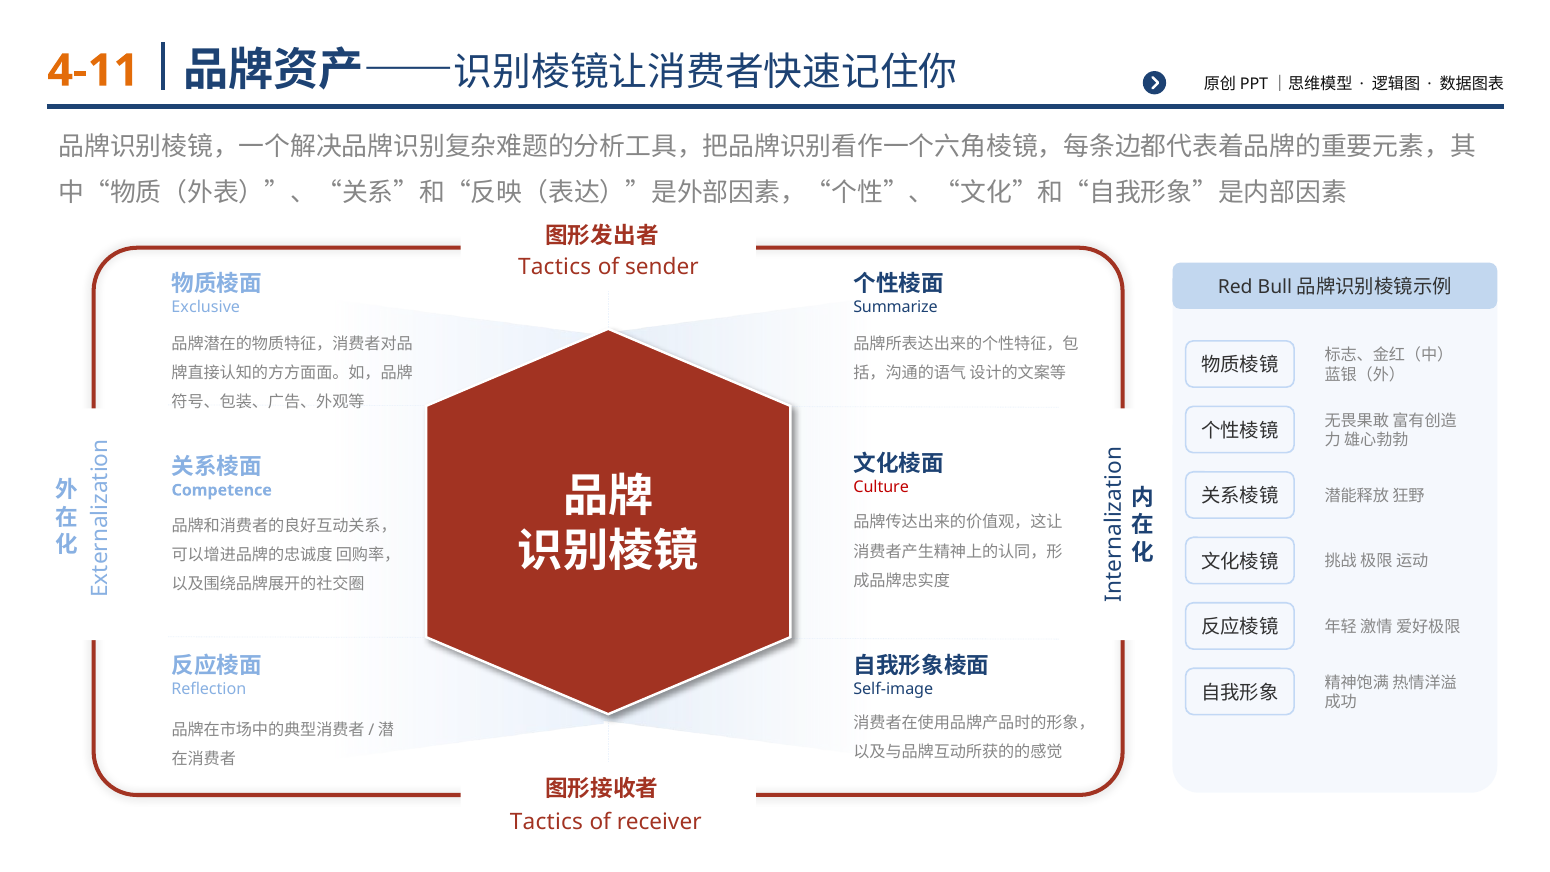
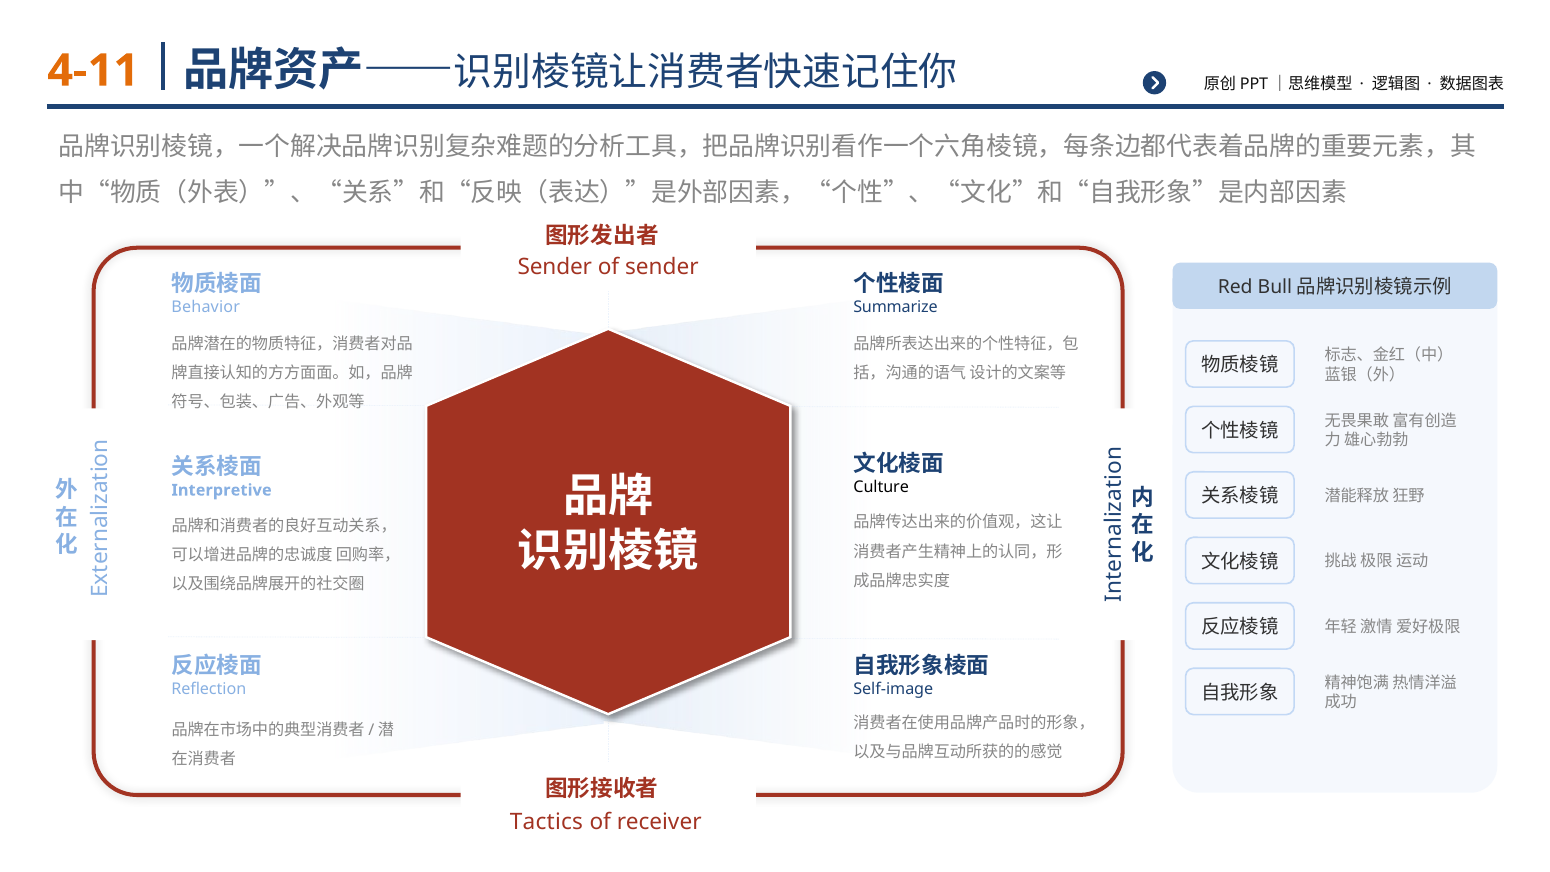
Tactics at (555, 267): Tactics -> Sender
Exclusive: Exclusive -> Behavior
Culture colour: red -> black
Competence: Competence -> Interpretive
